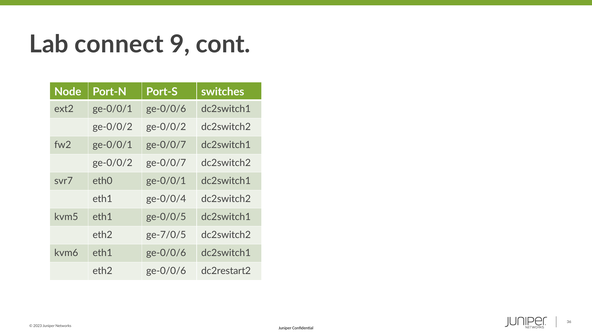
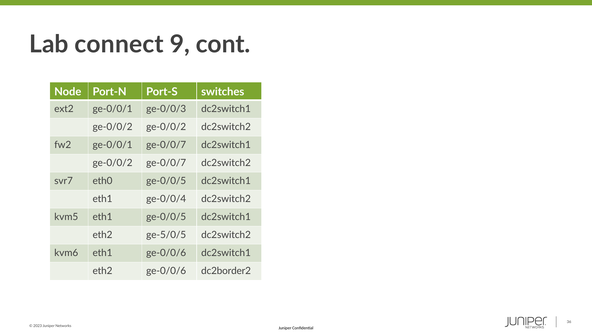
ge-0/0/1 ge-0/0/6: ge-0/0/6 -> ge-0/0/3
eth0 ge-0/0/1: ge-0/0/1 -> ge-0/0/5
ge-7/0/5: ge-7/0/5 -> ge-5/0/5
dc2restart2: dc2restart2 -> dc2border2
